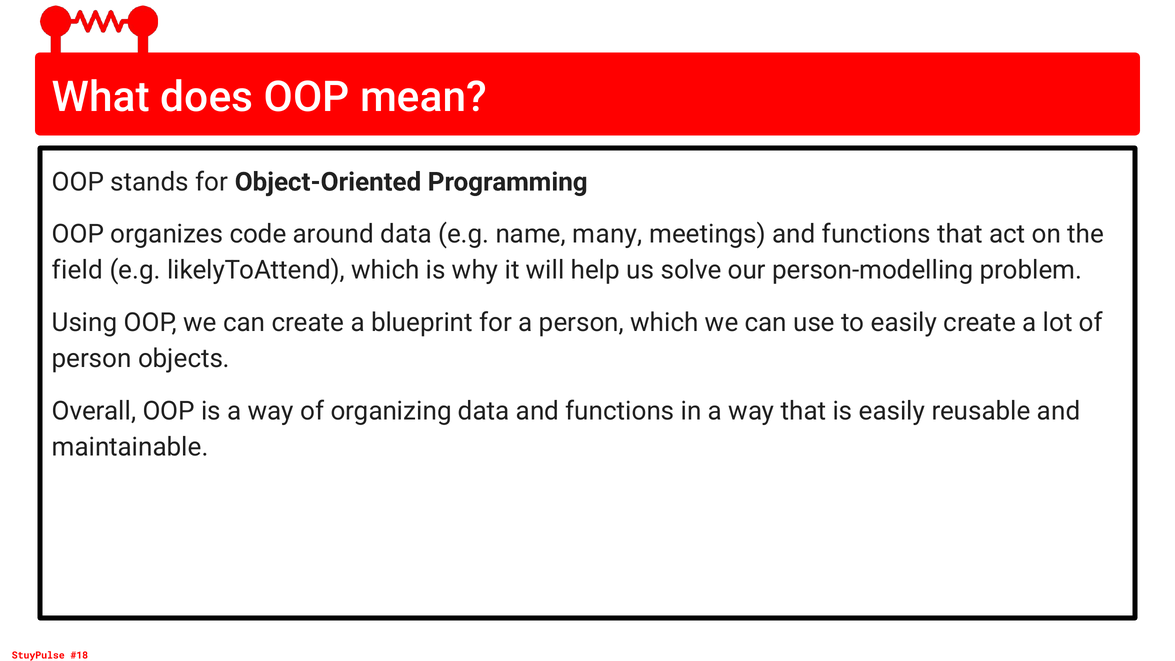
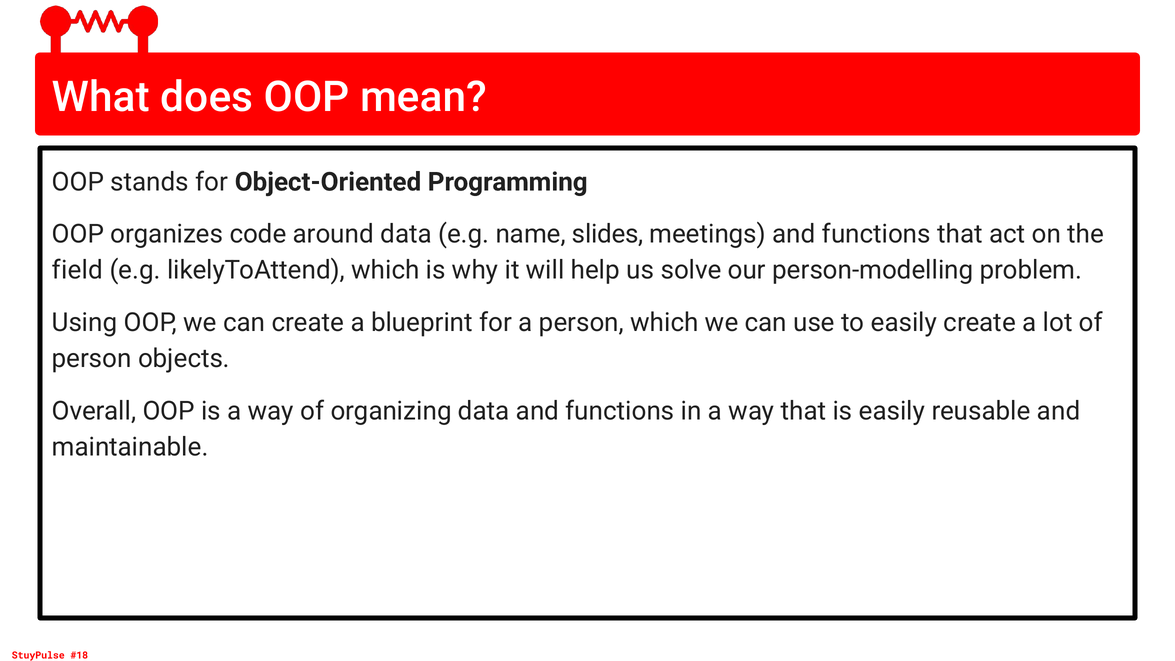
many: many -> slides
